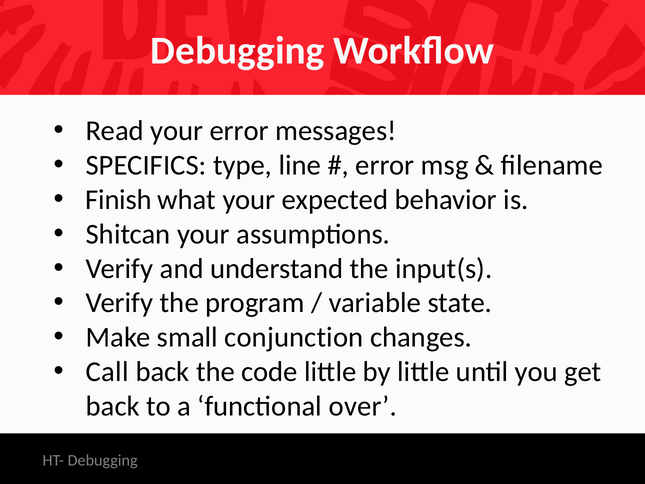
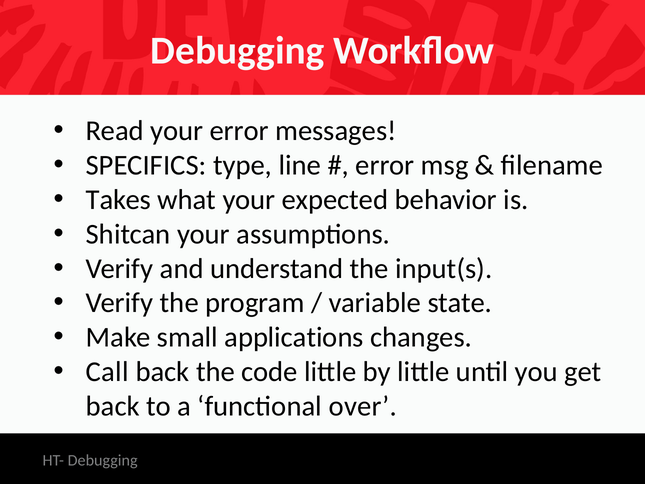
Finish: Finish -> Takes
conjunction: conjunction -> applications
